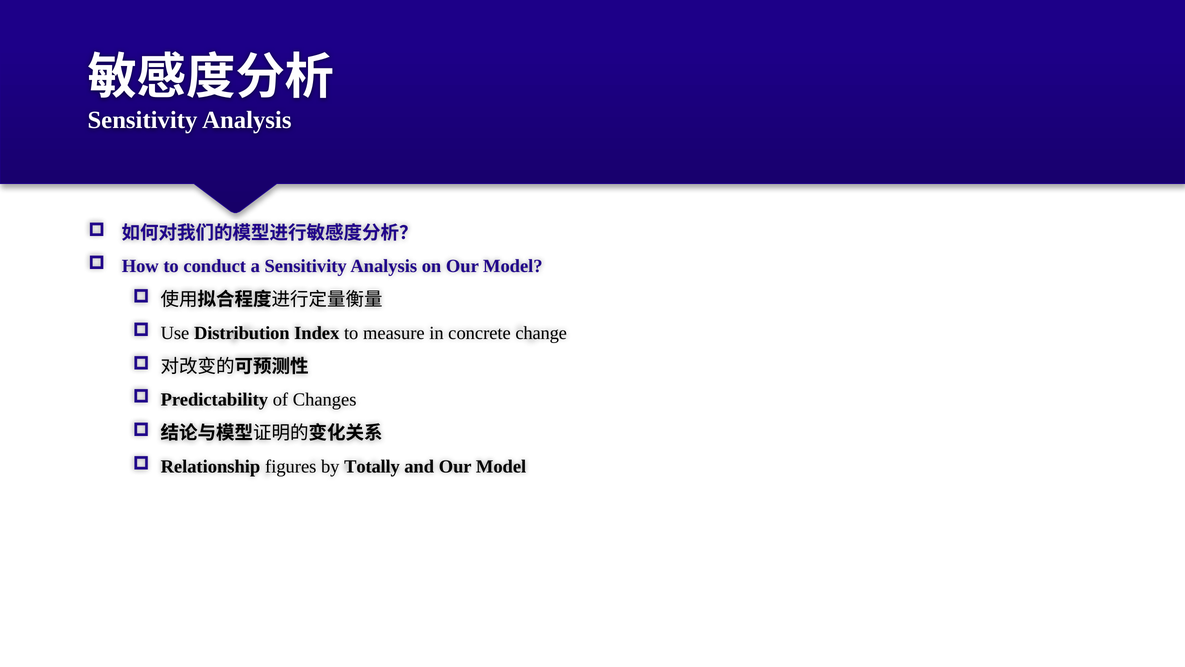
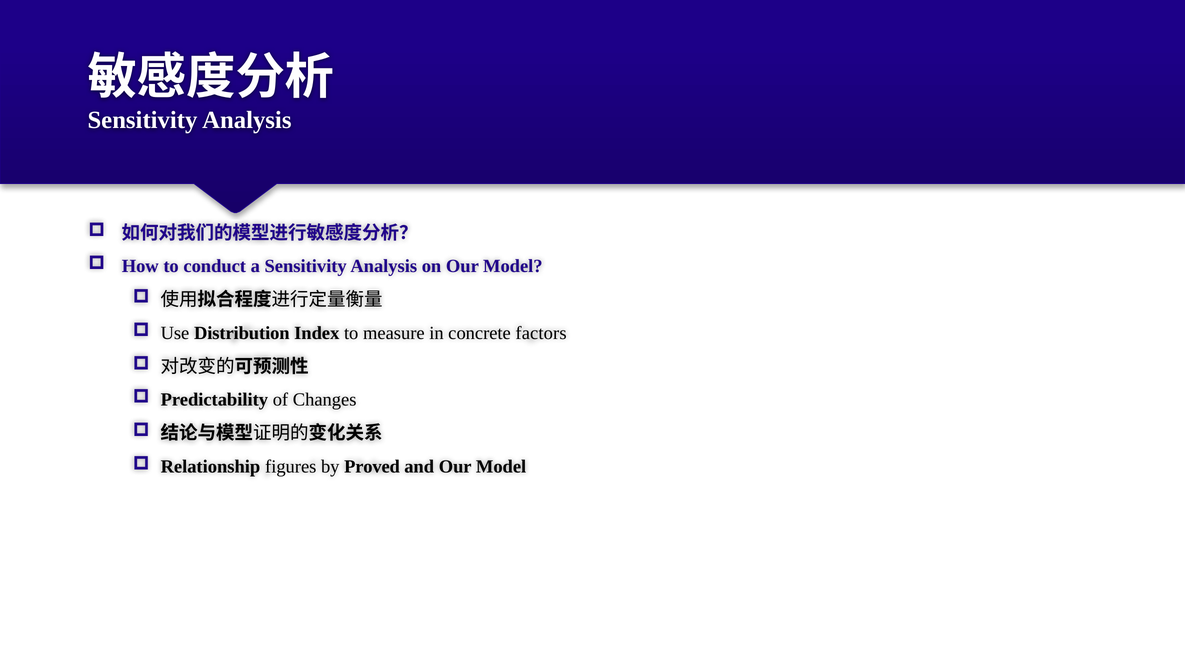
change: change -> factors
Totally: Totally -> Proved
